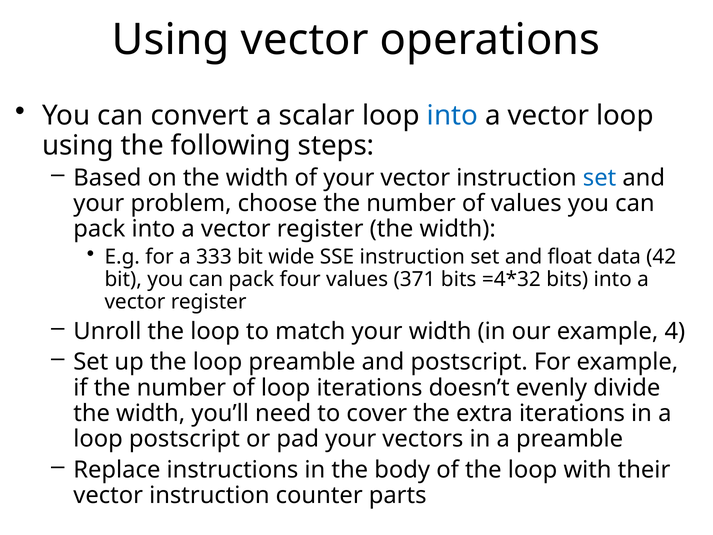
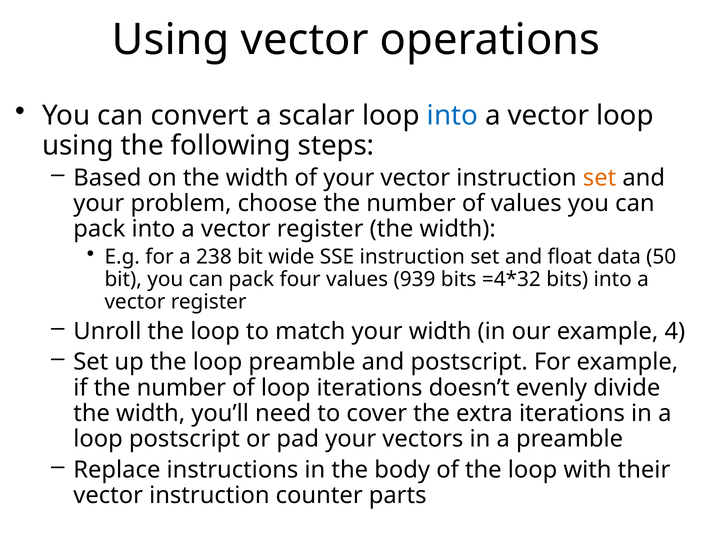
set at (600, 178) colour: blue -> orange
333: 333 -> 238
42: 42 -> 50
371: 371 -> 939
